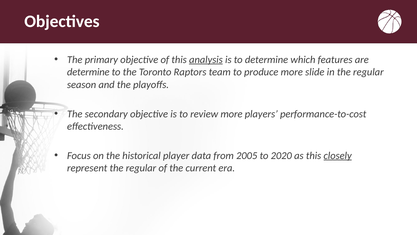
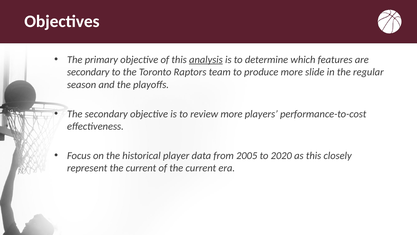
determine at (88, 72): determine -> secondary
closely underline: present -> none
represent the regular: regular -> current
